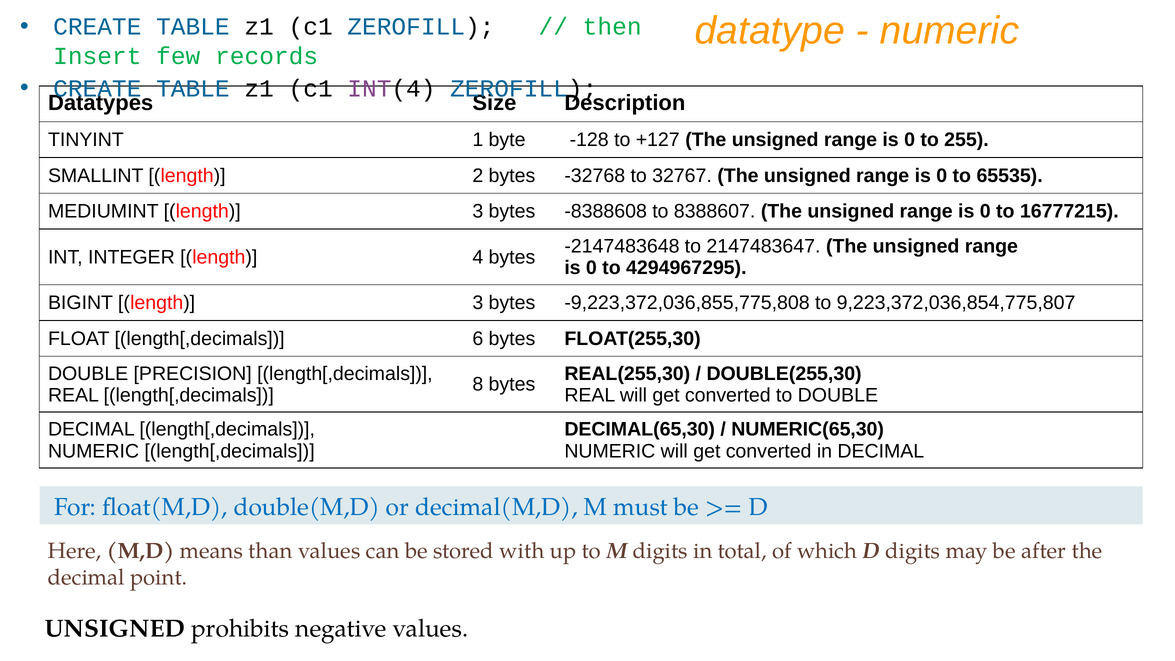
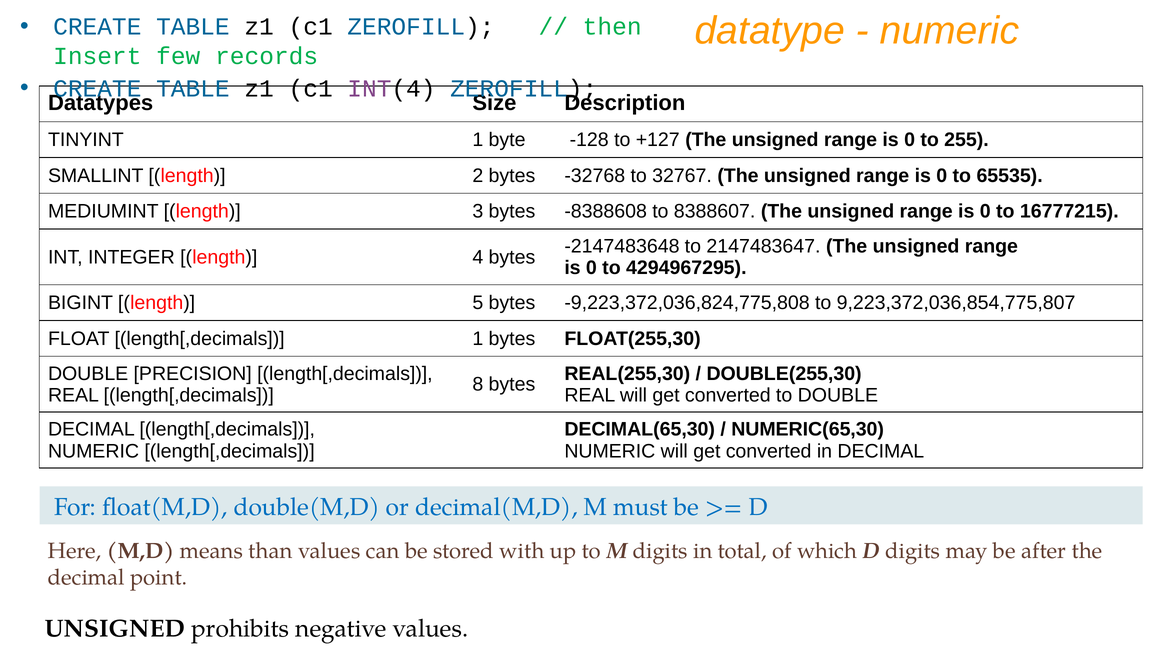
BIGINT length 3: 3 -> 5
-9,223,372,036,855,775,808: -9,223,372,036,855,775,808 -> -9,223,372,036,824,775,808
length[,decimals 6: 6 -> 1
